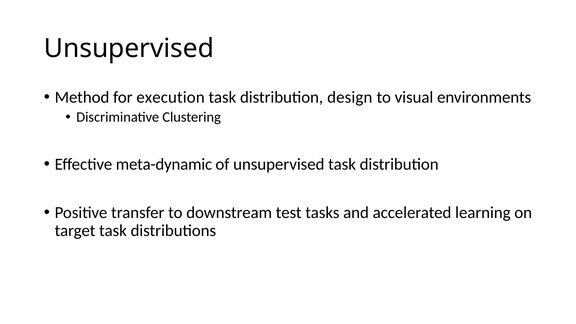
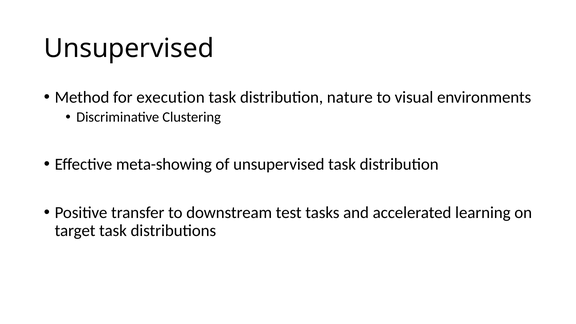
design: design -> nature
meta-dynamic: meta-dynamic -> meta-showing
